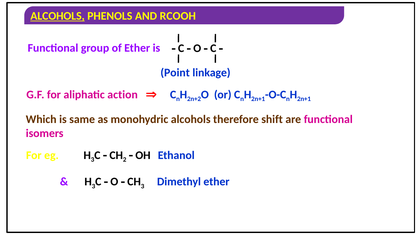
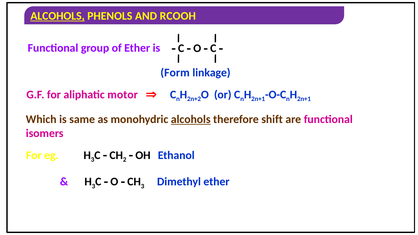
Point: Point -> Form
action: action -> motor
alcohols at (191, 119) underline: none -> present
